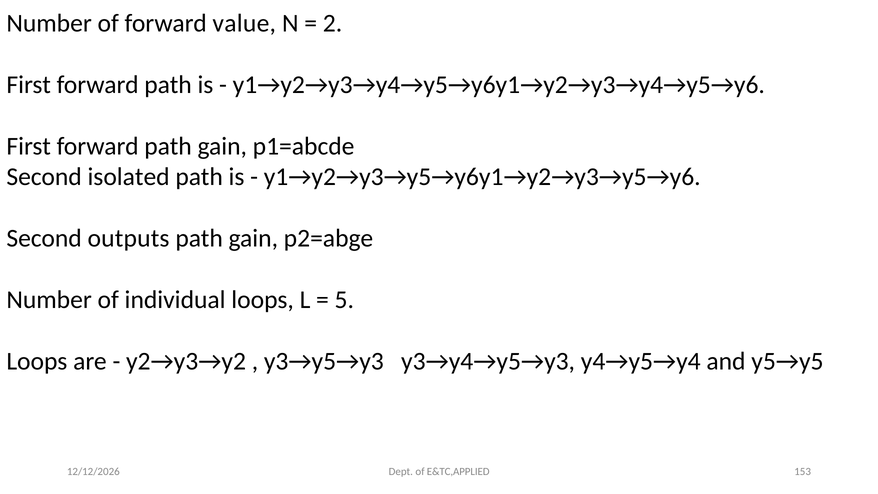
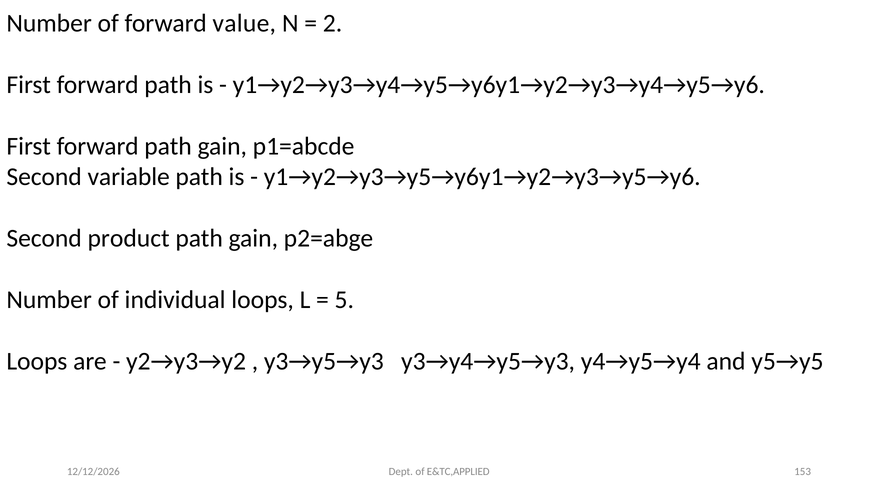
isolated: isolated -> variable
outputs: outputs -> product
